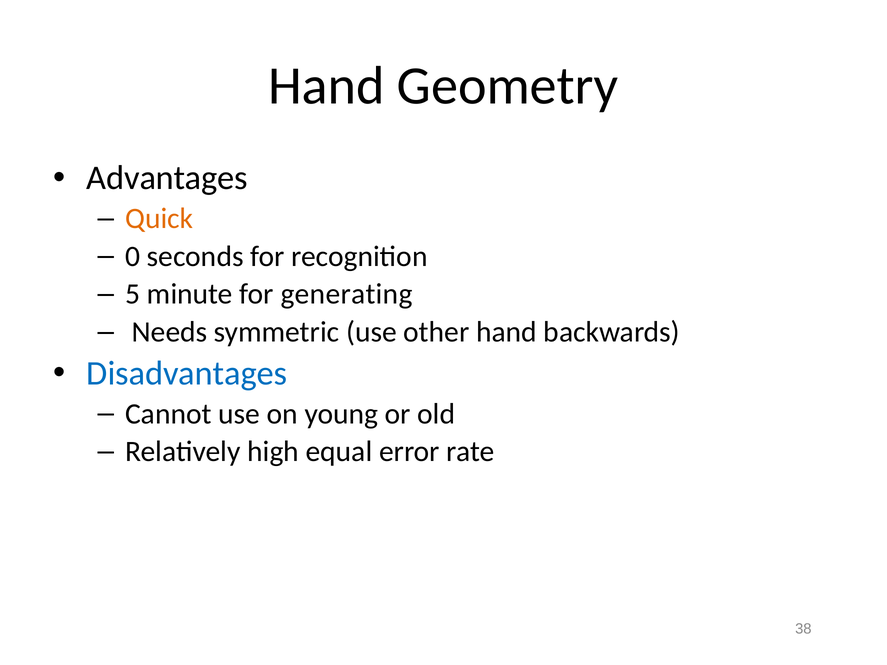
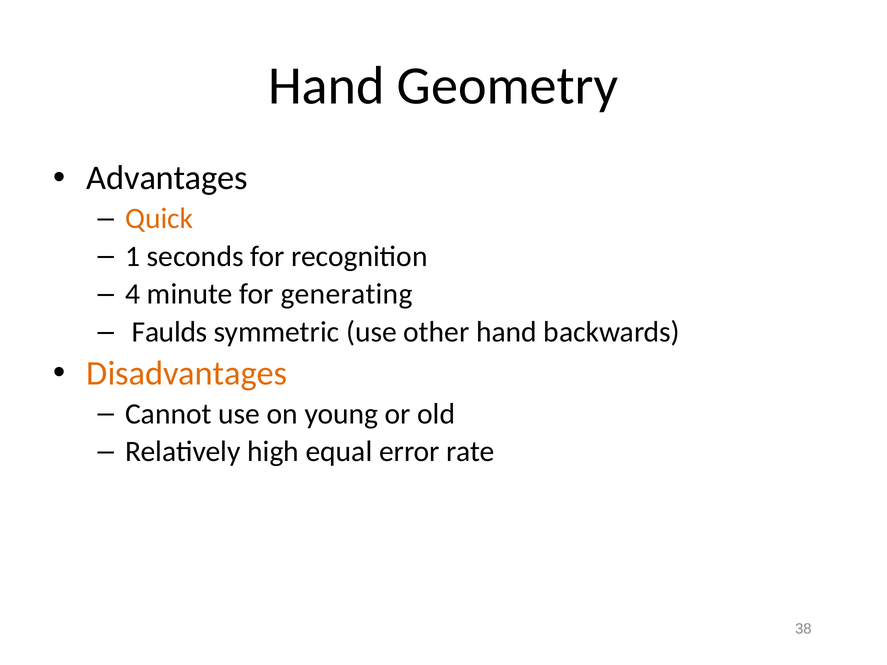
0: 0 -> 1
5: 5 -> 4
Needs: Needs -> Faulds
Disadvantages colour: blue -> orange
